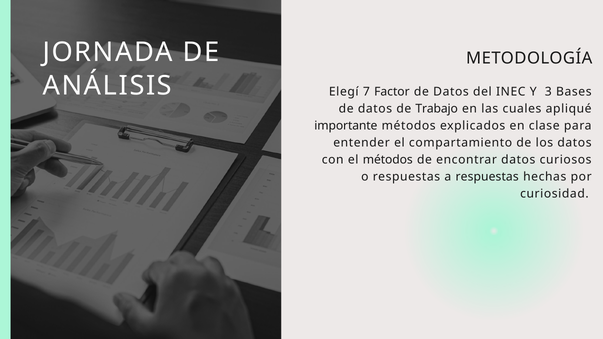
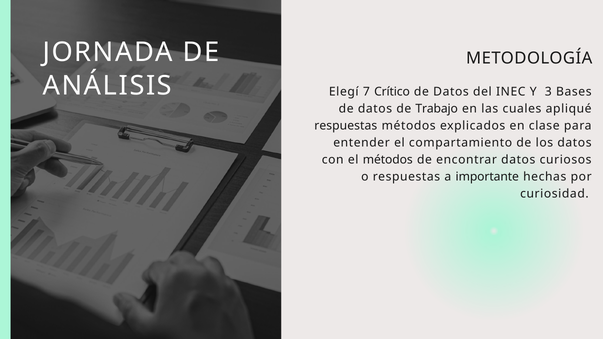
Factor: Factor -> Crítico
importante at (346, 126): importante -> respuestas
a respuestas: respuestas -> importante
